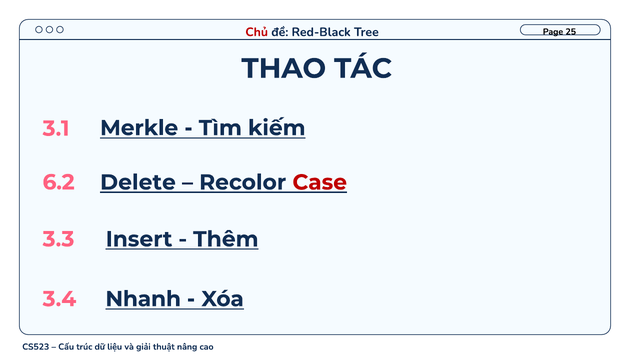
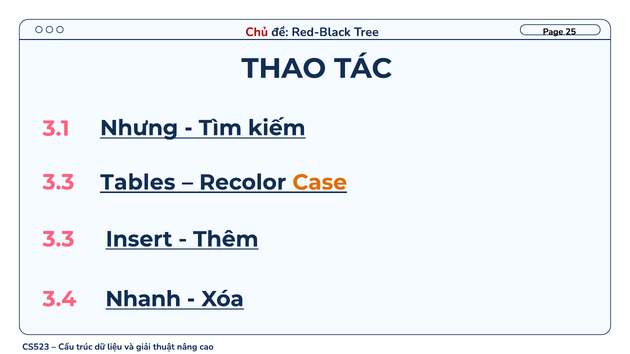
Merkle: Merkle -> Nhưng
6.2 at (59, 182): 6.2 -> 3.3
Delete: Delete -> Tables
Case colour: red -> orange
